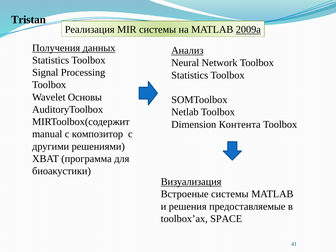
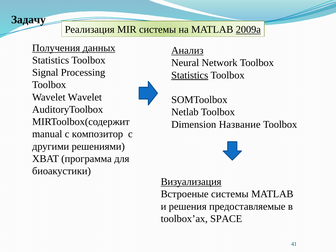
Tristan: Tristan -> Задачу
Statistics at (190, 75) underline: none -> present
Wavelet Основы: Основы -> Wavelet
Контента: Контента -> Название
